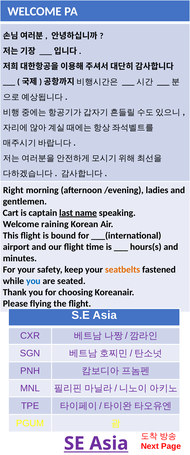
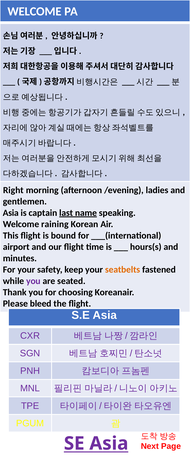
Cart at (11, 213): Cart -> Asia
you at (33, 281) colour: blue -> purple
flying: flying -> bleed
